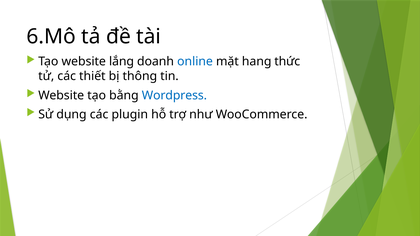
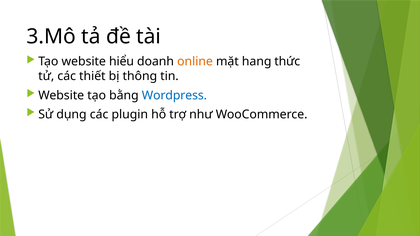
6.Mô: 6.Mô -> 3.Mô
lắng: lắng -> hiểu
online colour: blue -> orange
